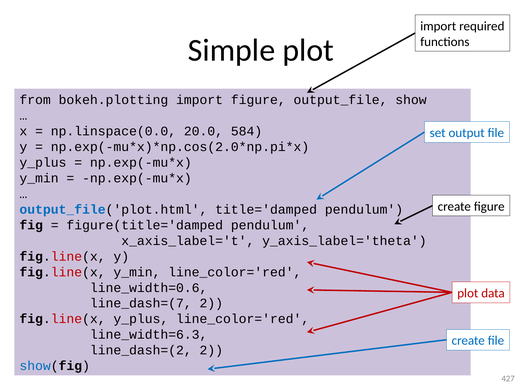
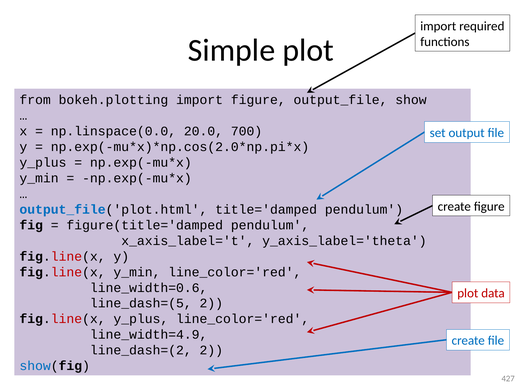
584: 584 -> 700
line_dash=(7: line_dash=(7 -> line_dash=(5
line_width=6.3: line_width=6.3 -> line_width=4.9
